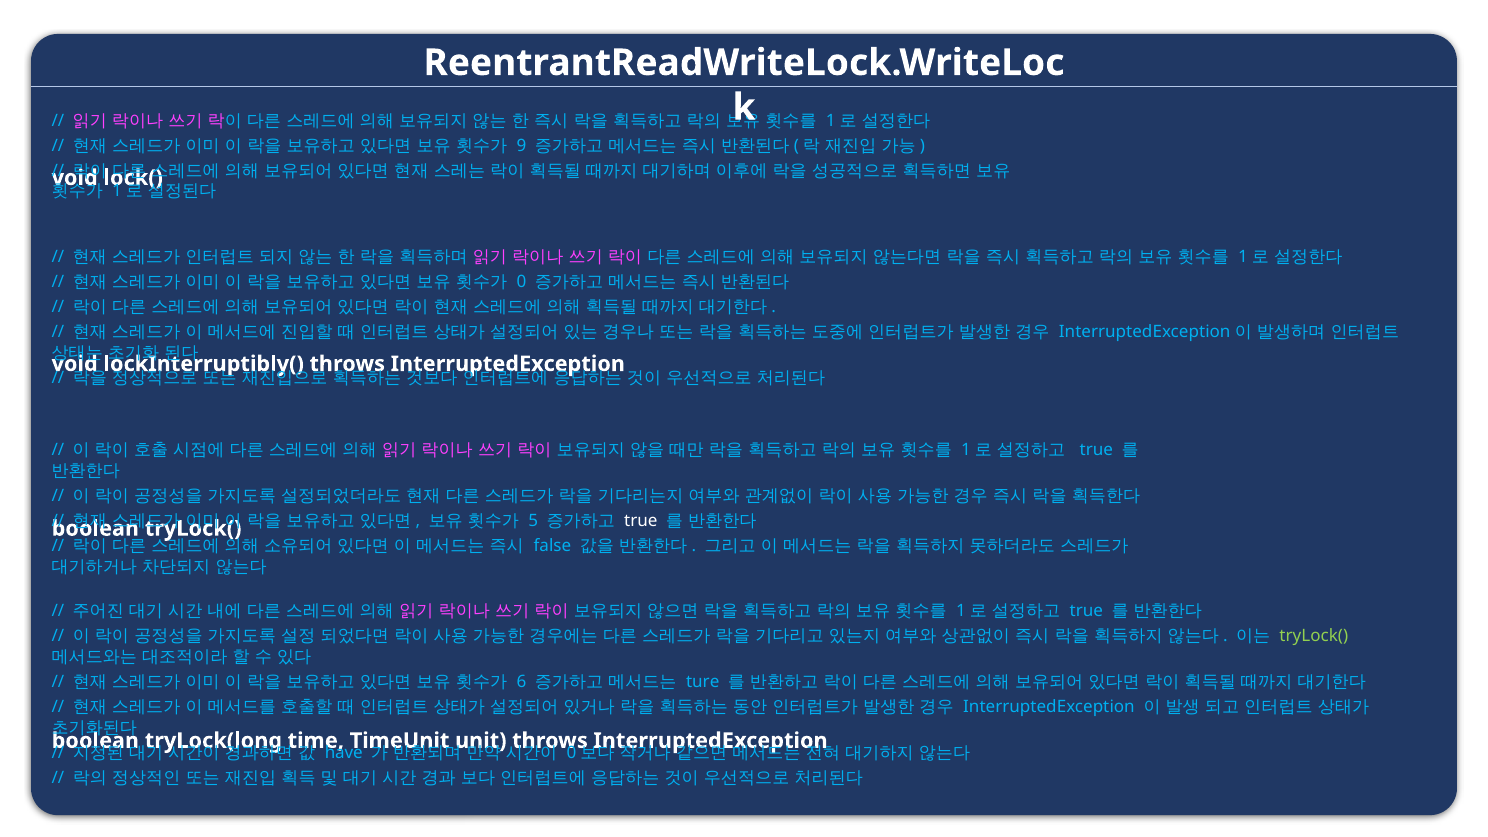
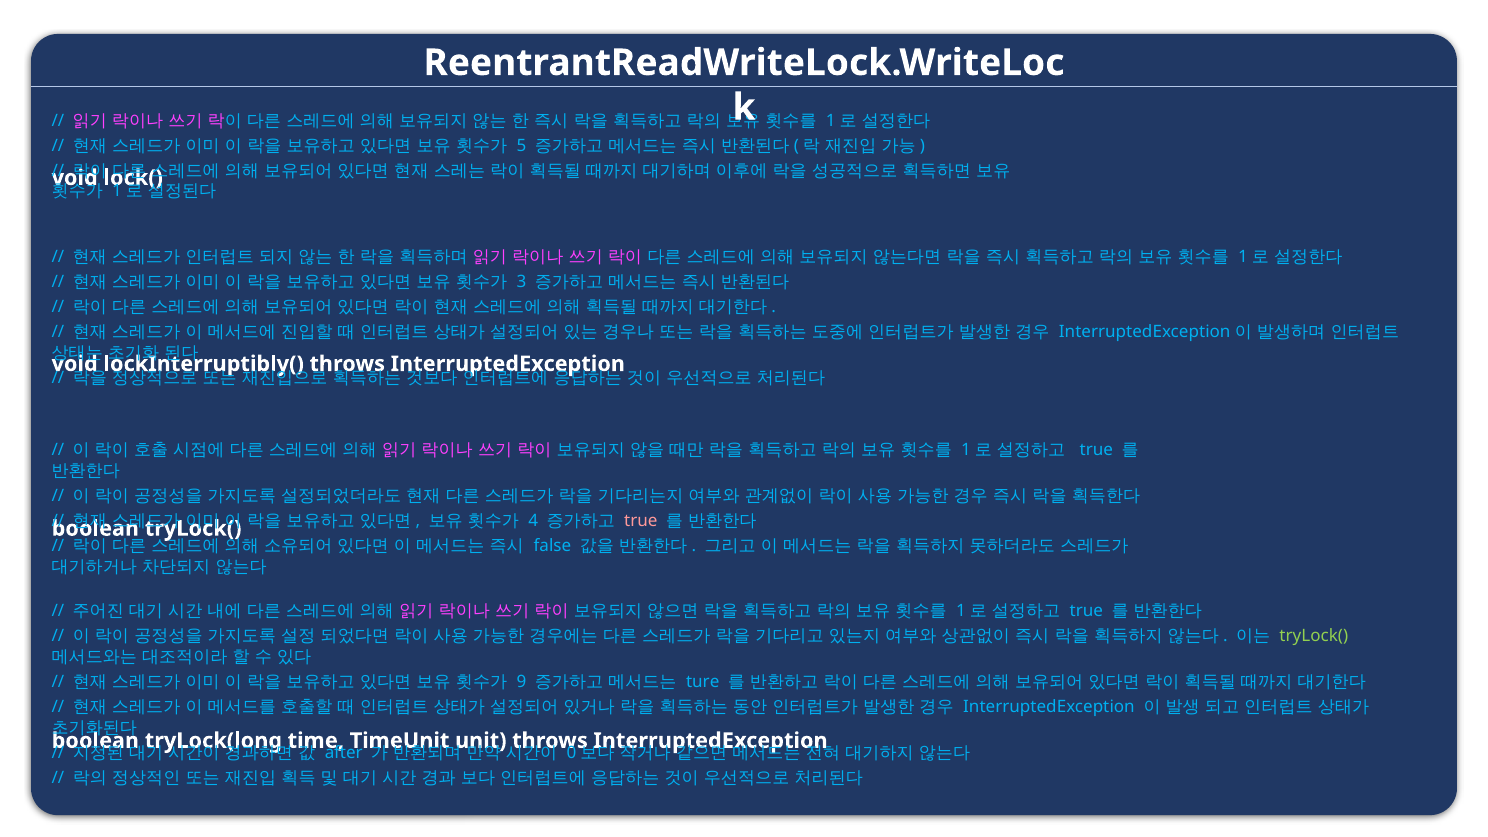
9: 9 -> 5
0: 0 -> 3
5: 5 -> 4
true at (641, 521) colour: white -> pink
6: 6 -> 9
have: have -> after
